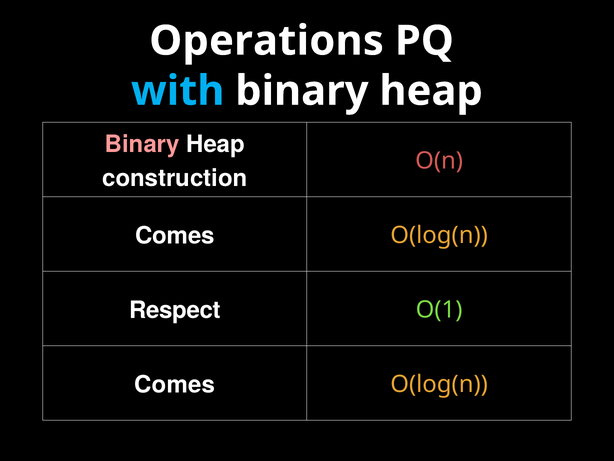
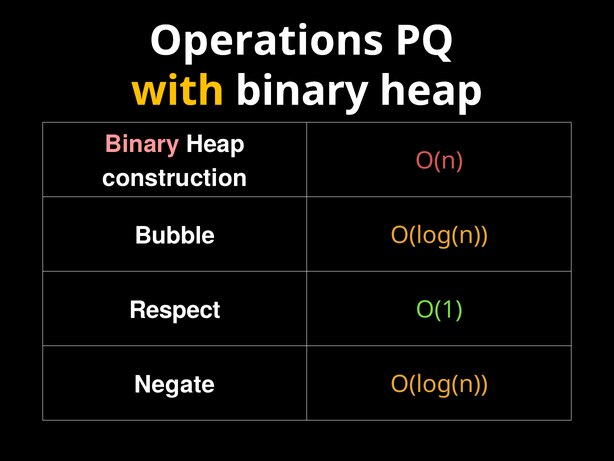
with colour: light blue -> yellow
Comes at (175, 236): Comes -> Bubble
Comes at (175, 385): Comes -> Negate
